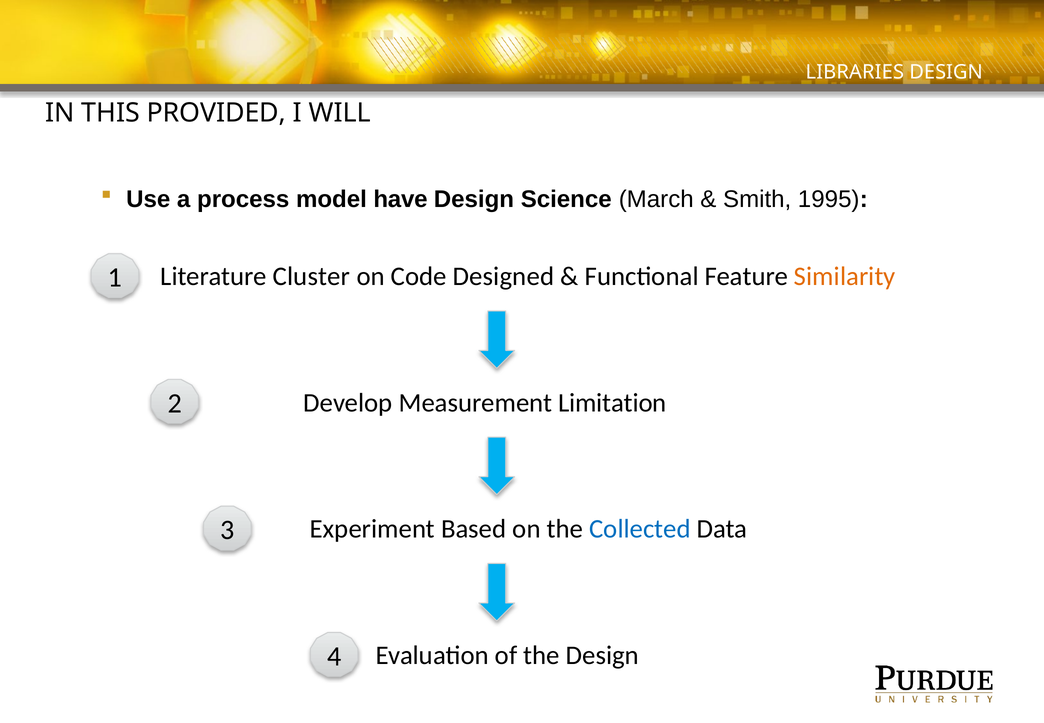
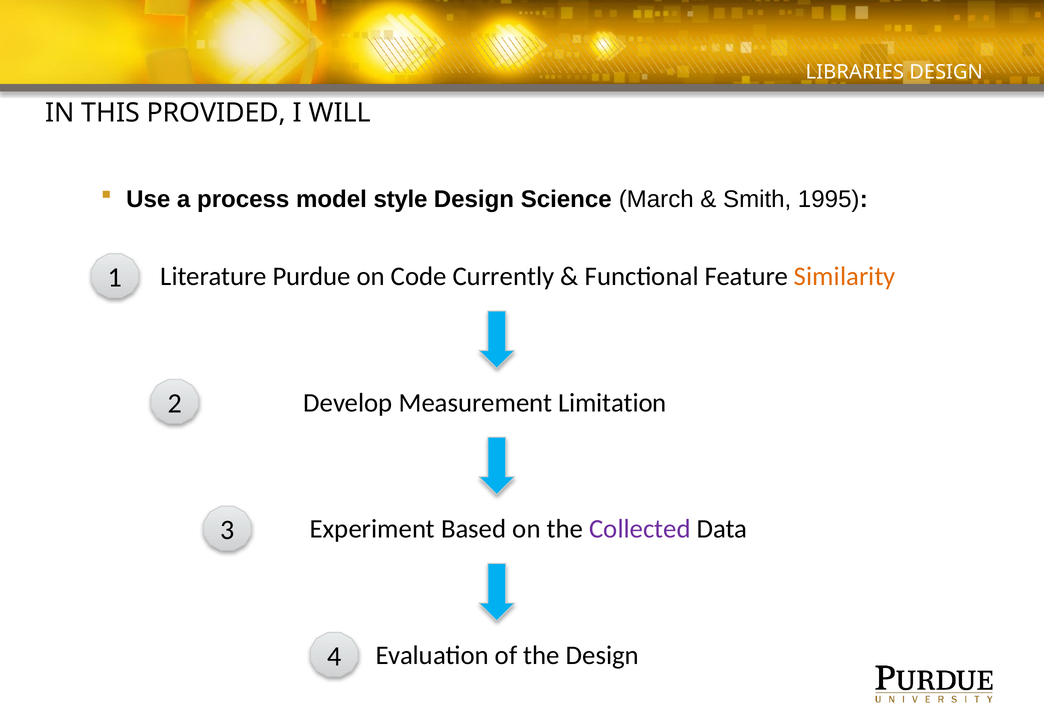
have: have -> style
Cluster: Cluster -> Purdue
Designed: Designed -> Currently
Collected colour: blue -> purple
